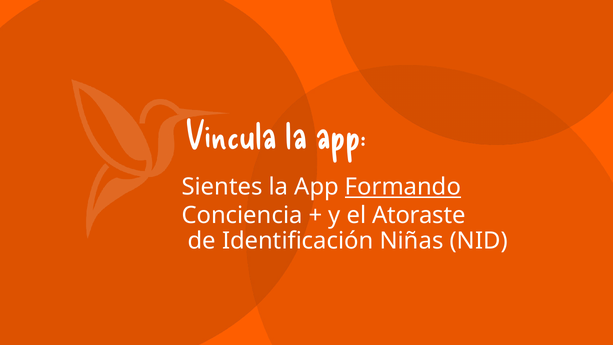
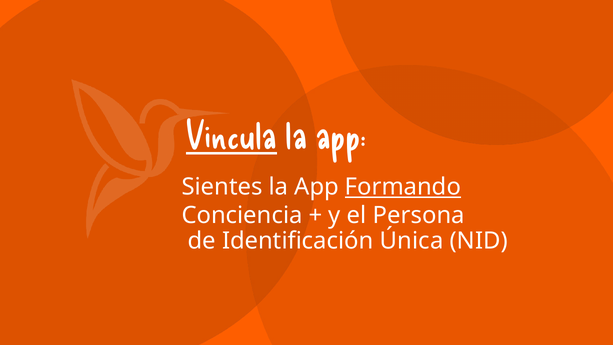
Vincula underline: none -> present
Atoraste: Atoraste -> Persona
Niñas: Niñas -> Única
